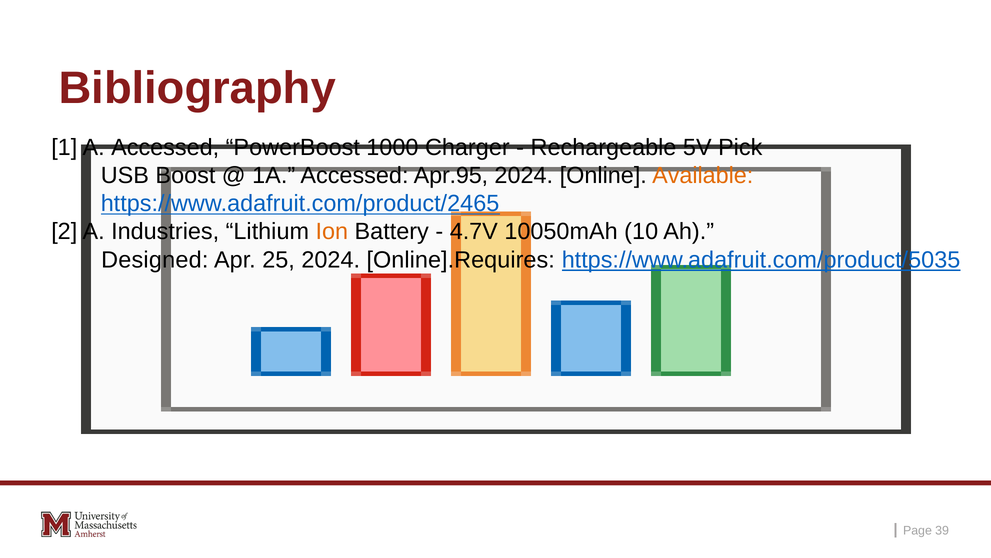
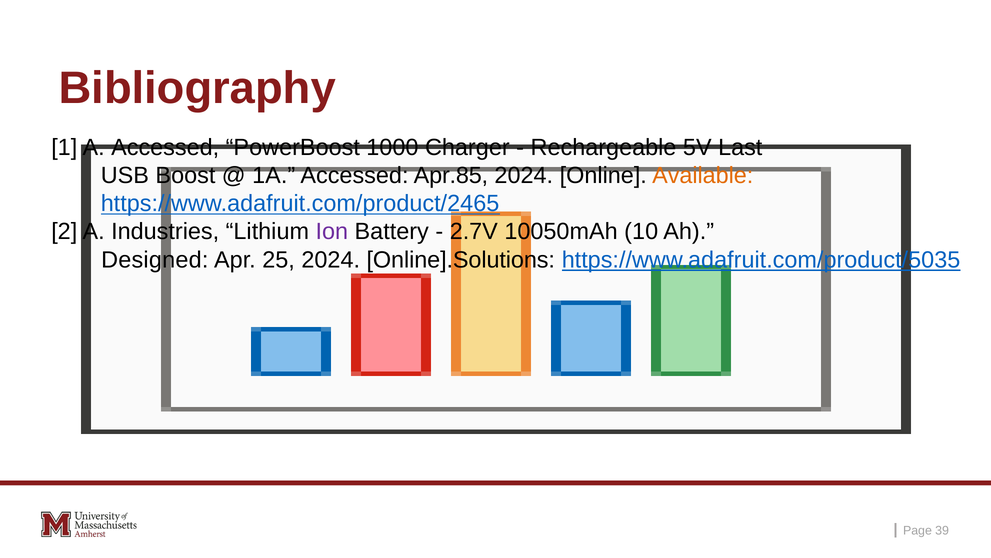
Pick: Pick -> Last
Apr.95: Apr.95 -> Apr.85
Ion colour: orange -> purple
4.7V: 4.7V -> 2.7V
Online].Requires: Online].Requires -> Online].Solutions
